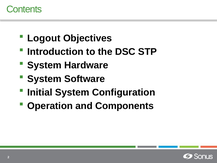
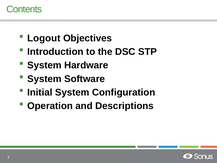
Components: Components -> Descriptions
